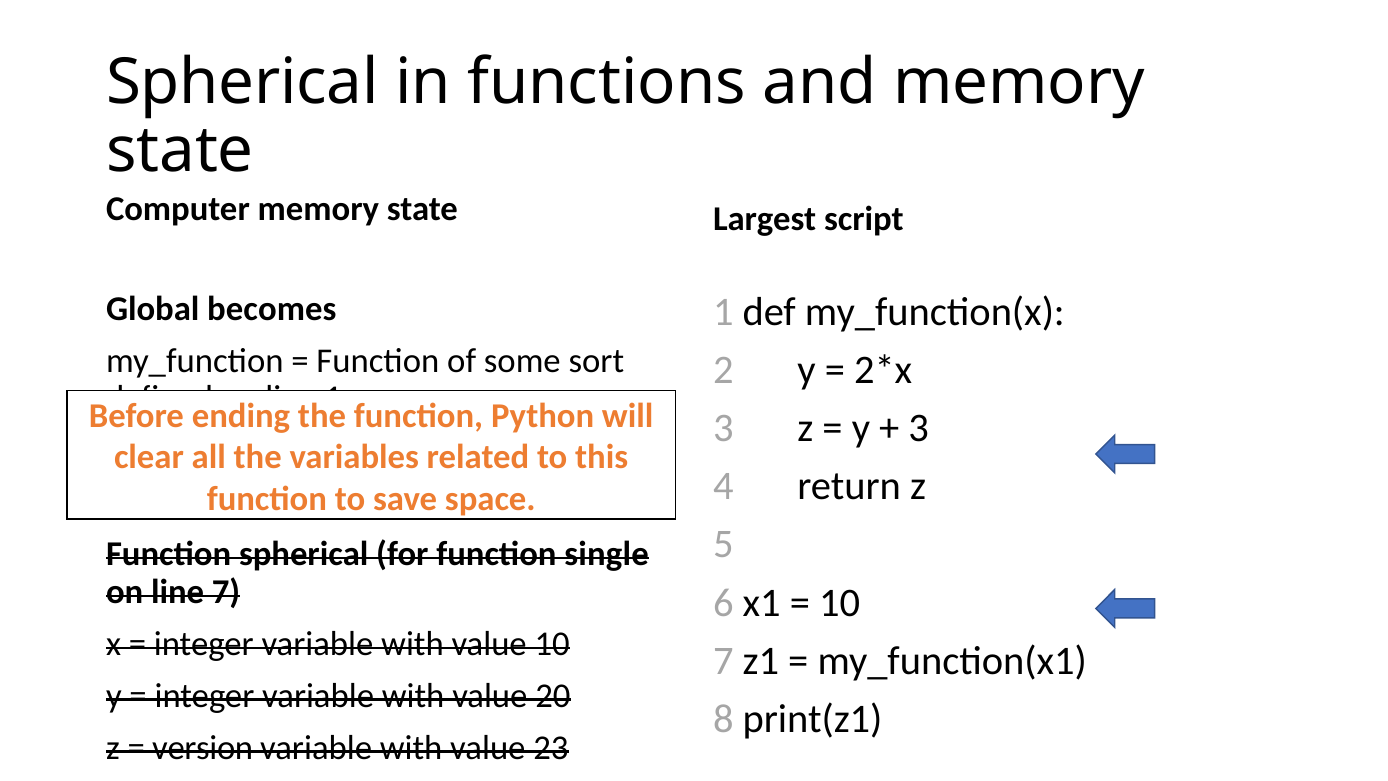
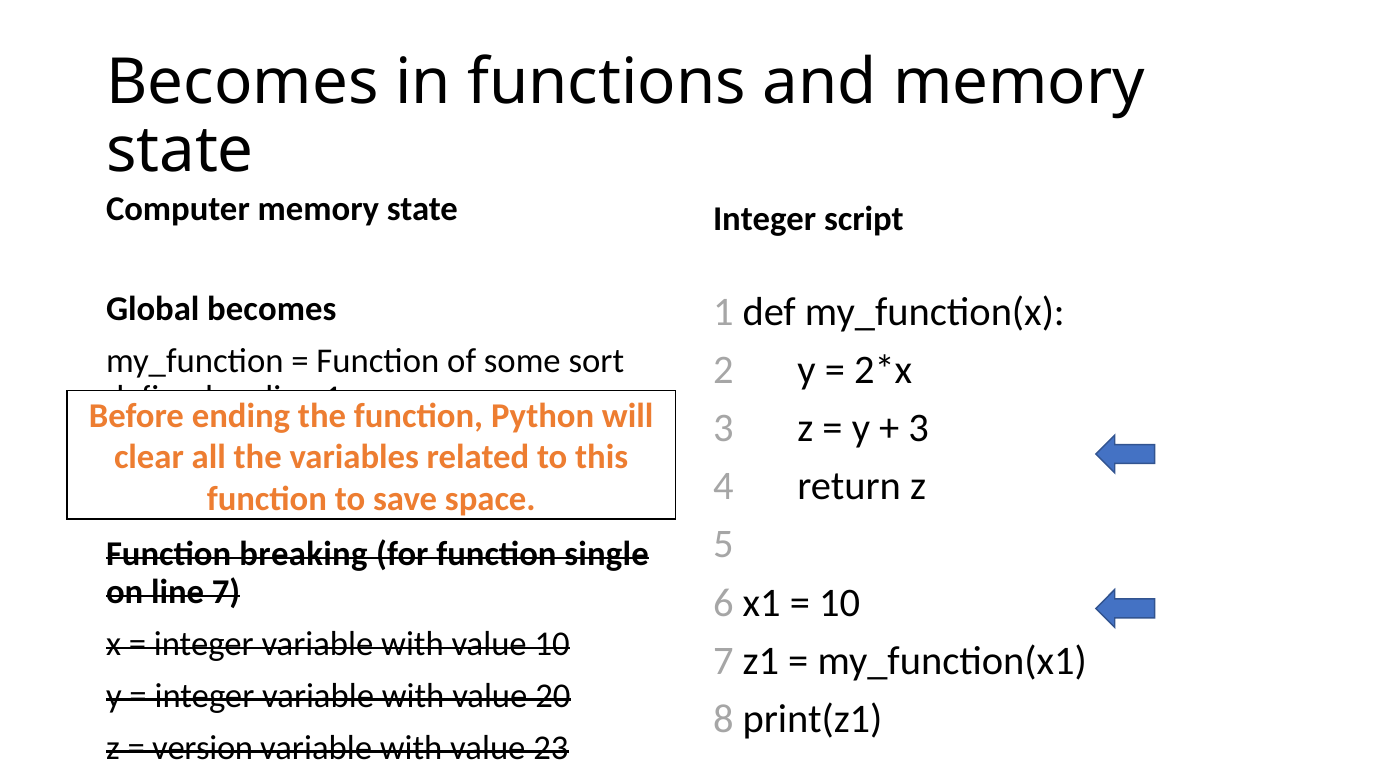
Spherical at (242, 82): Spherical -> Becomes
Largest at (765, 219): Largest -> Integer
Function spherical: spherical -> breaking
